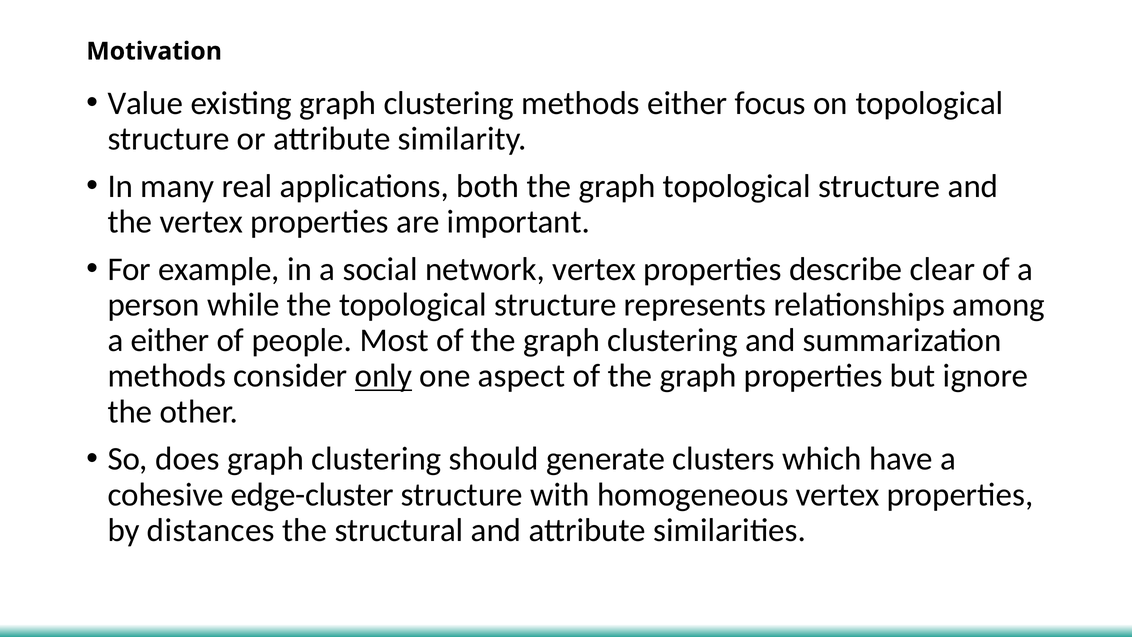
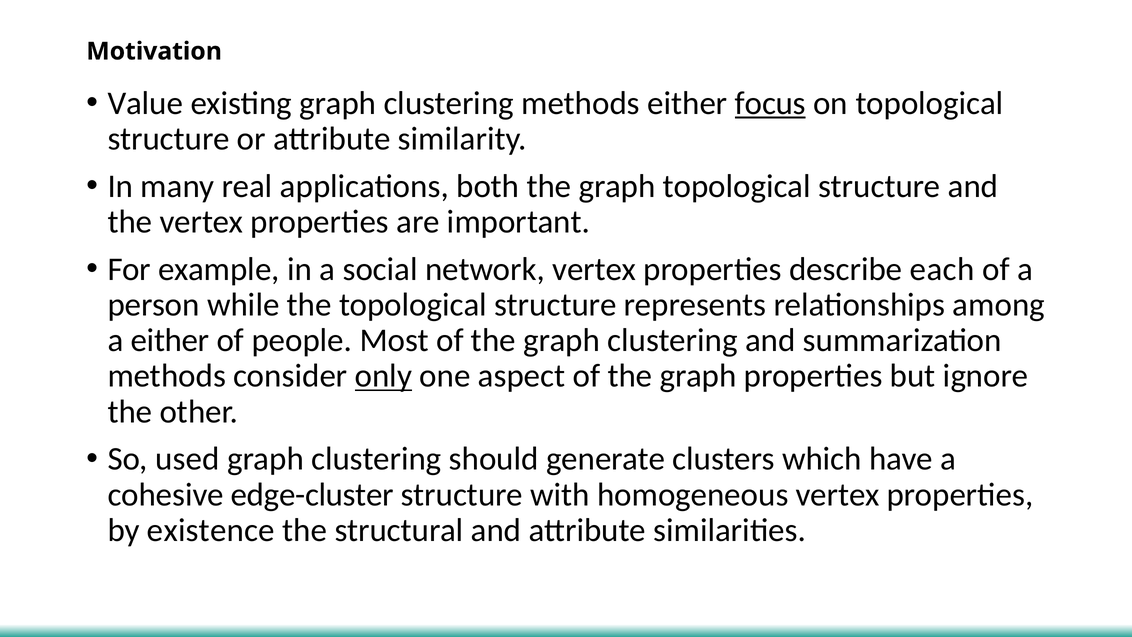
focus underline: none -> present
clear: clear -> each
does: does -> used
distances: distances -> existence
